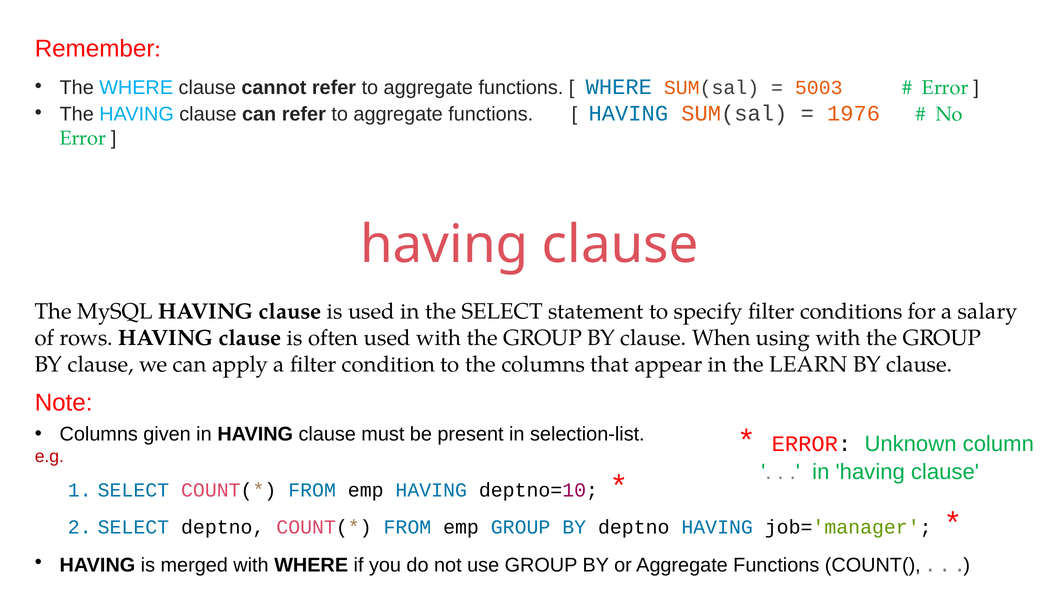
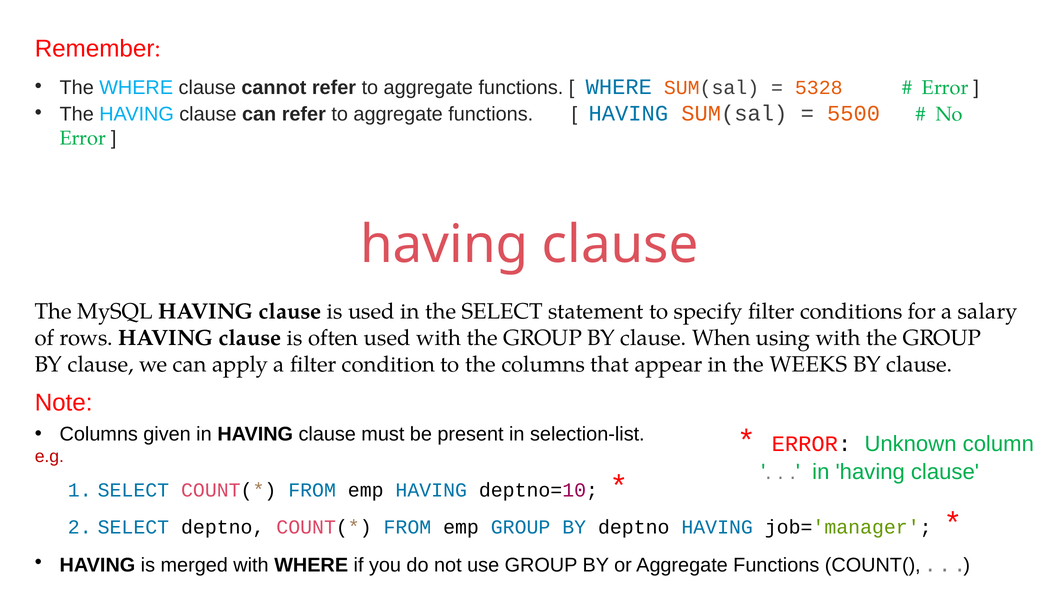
5003: 5003 -> 5328
1976: 1976 -> 5500
LEARN: LEARN -> WEEKS
